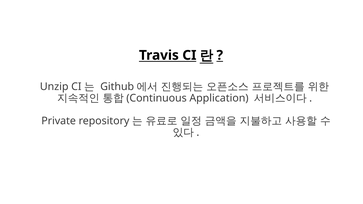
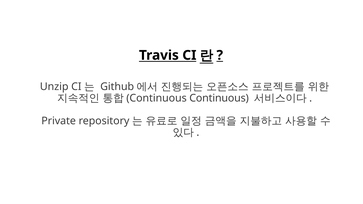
Application at (219, 98): Application -> Continuous
